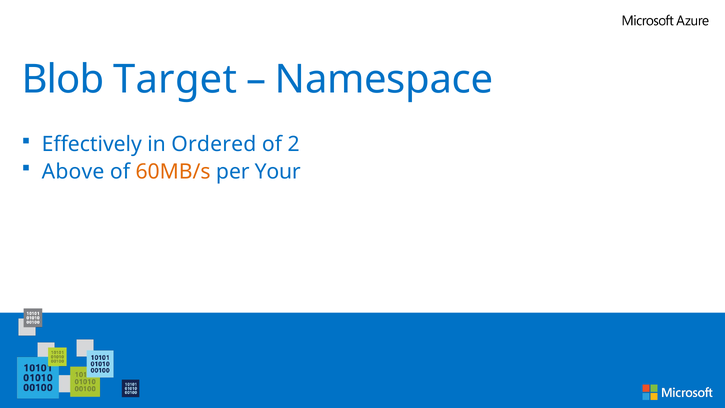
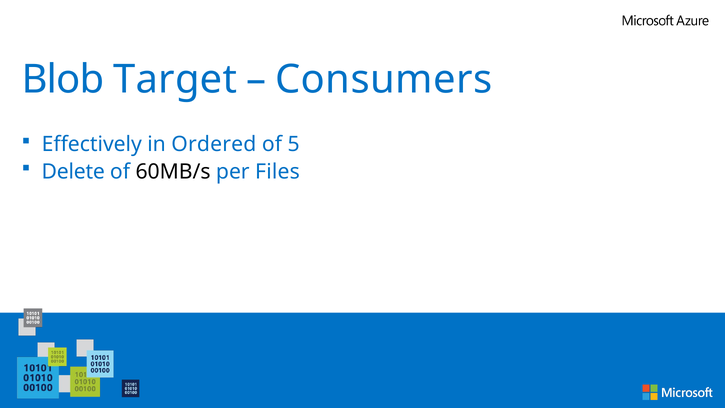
Namespace: Namespace -> Consumers
2: 2 -> 5
Above: Above -> Delete
60MB/s colour: orange -> black
Your: Your -> Files
